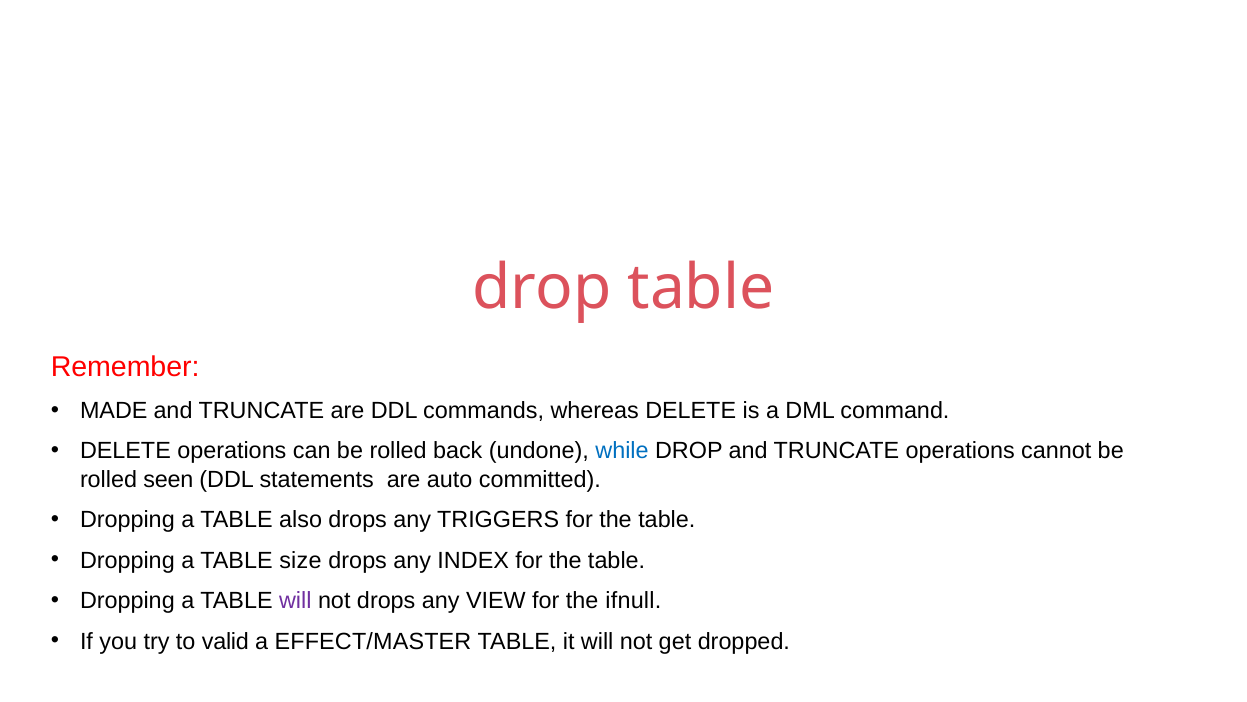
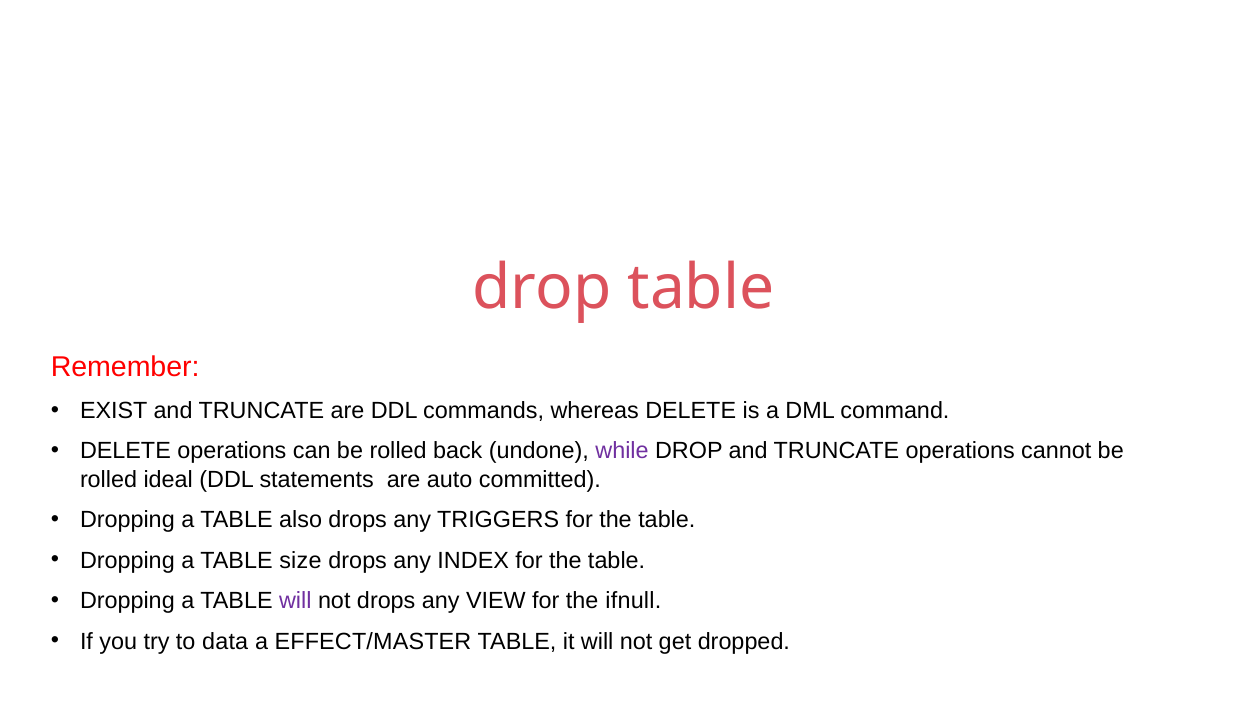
MADE: MADE -> EXIST
while colour: blue -> purple
seen: seen -> ideal
valid: valid -> data
